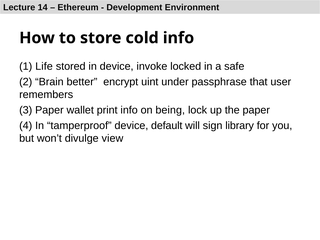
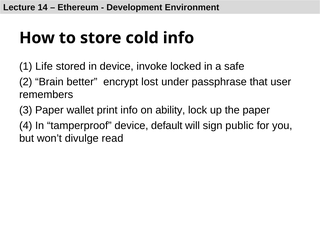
uint: uint -> lost
being: being -> ability
library: library -> public
view: view -> read
